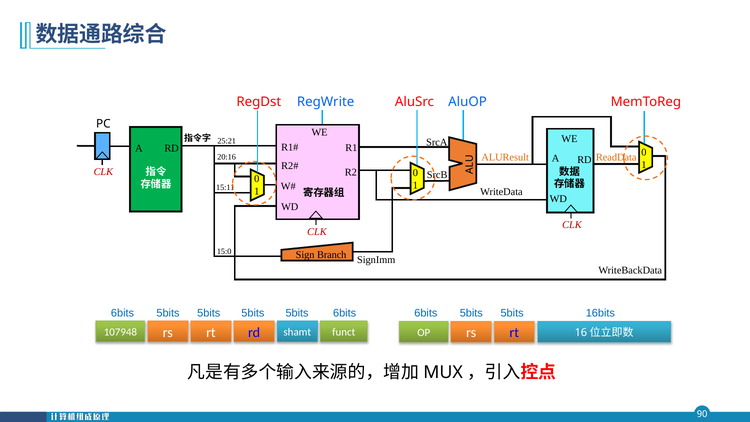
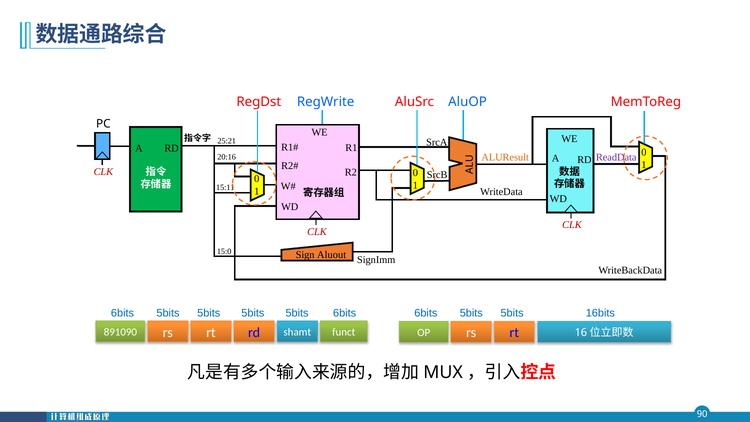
ReadData colour: orange -> purple
Branch: Branch -> Aluout
107948: 107948 -> 891090
